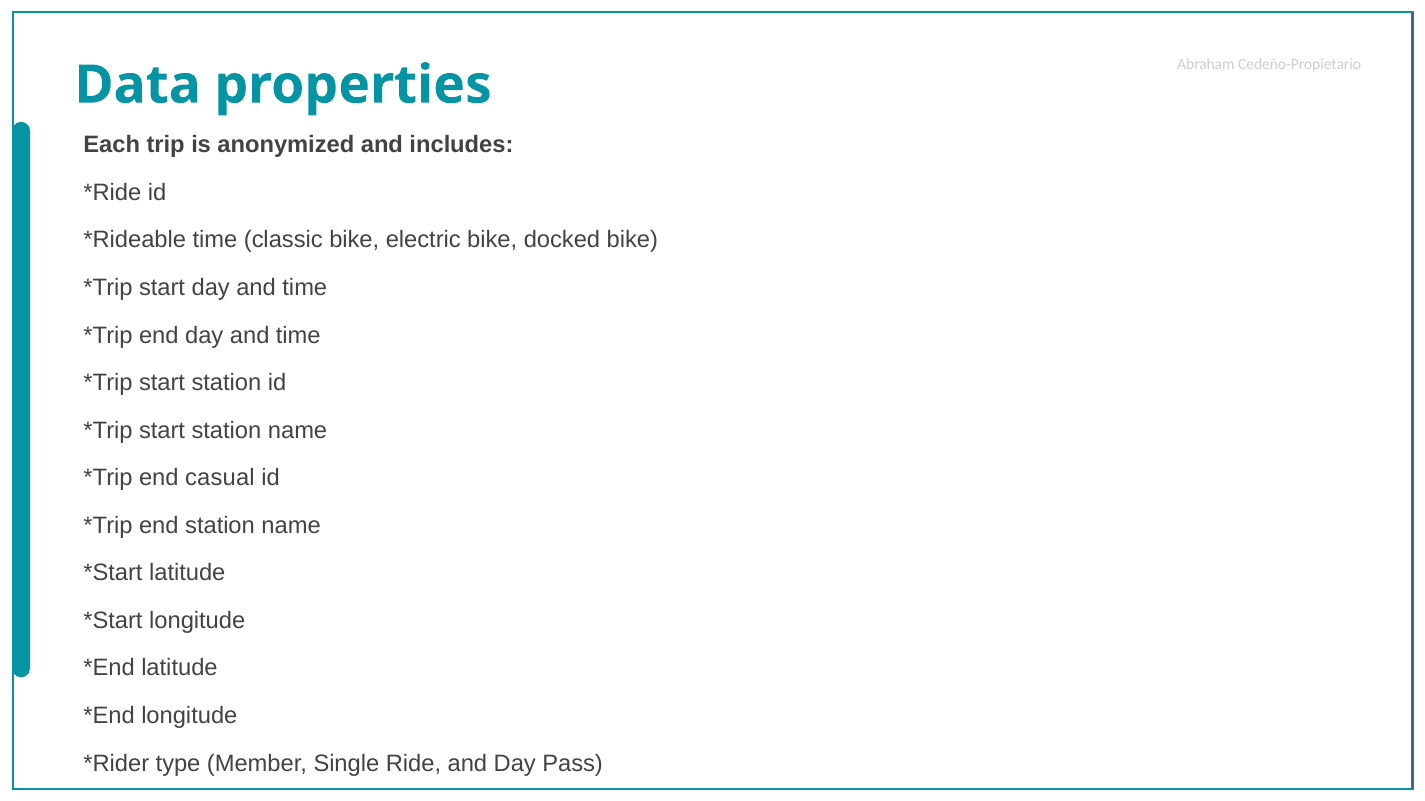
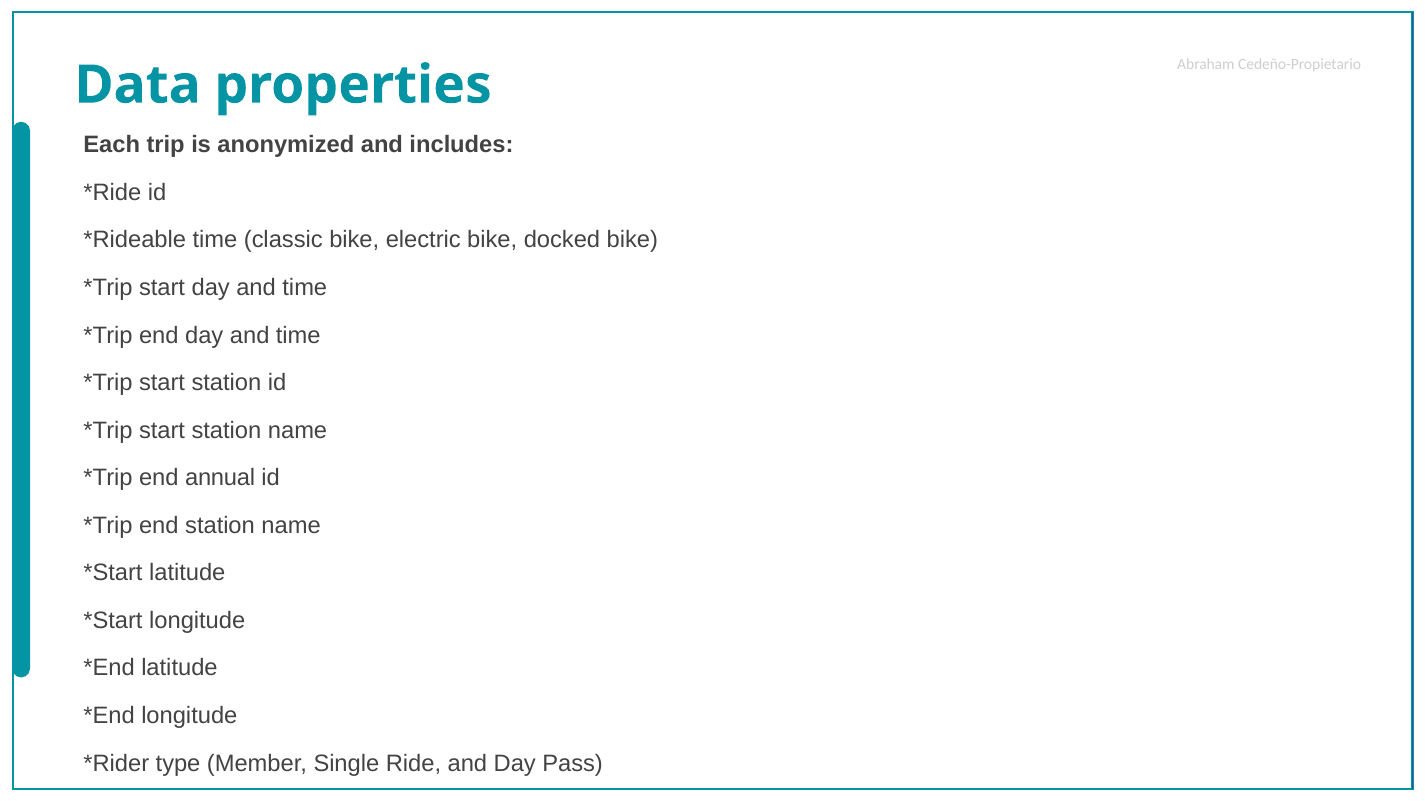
casual: casual -> annual
